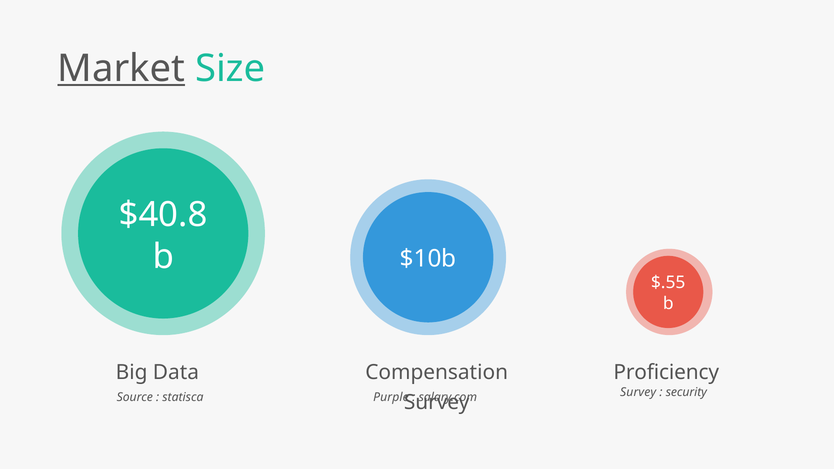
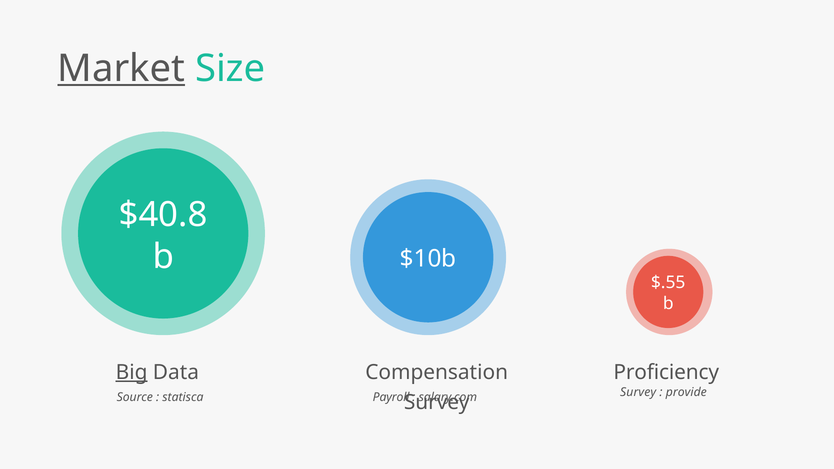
Big underline: none -> present
Purple: Purple -> Payroll
security: security -> provide
